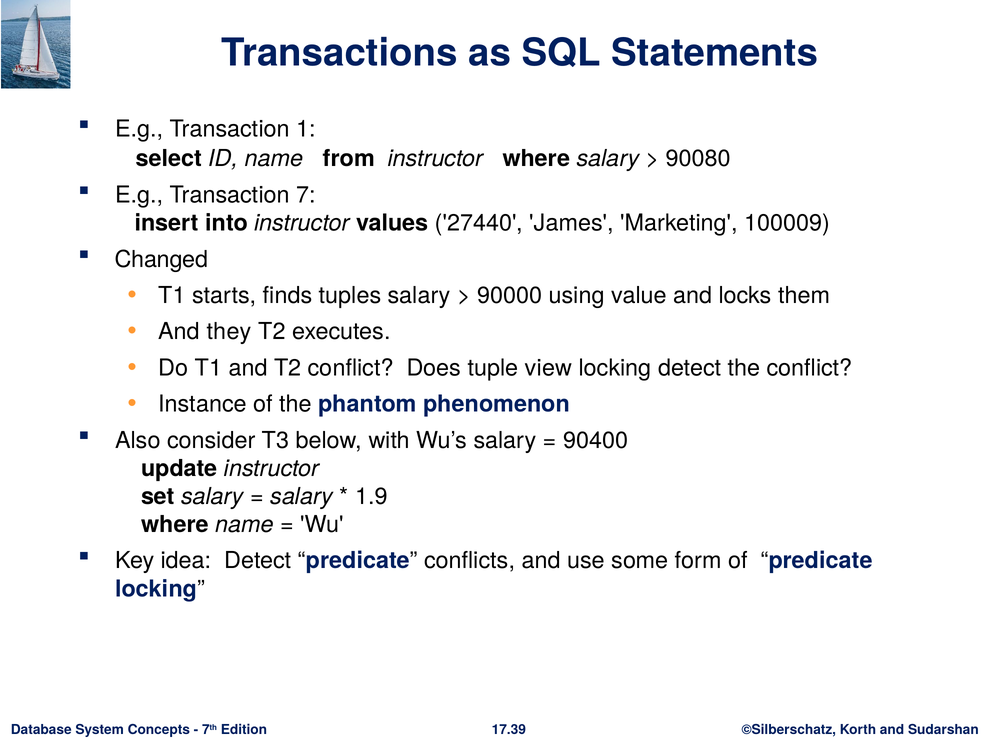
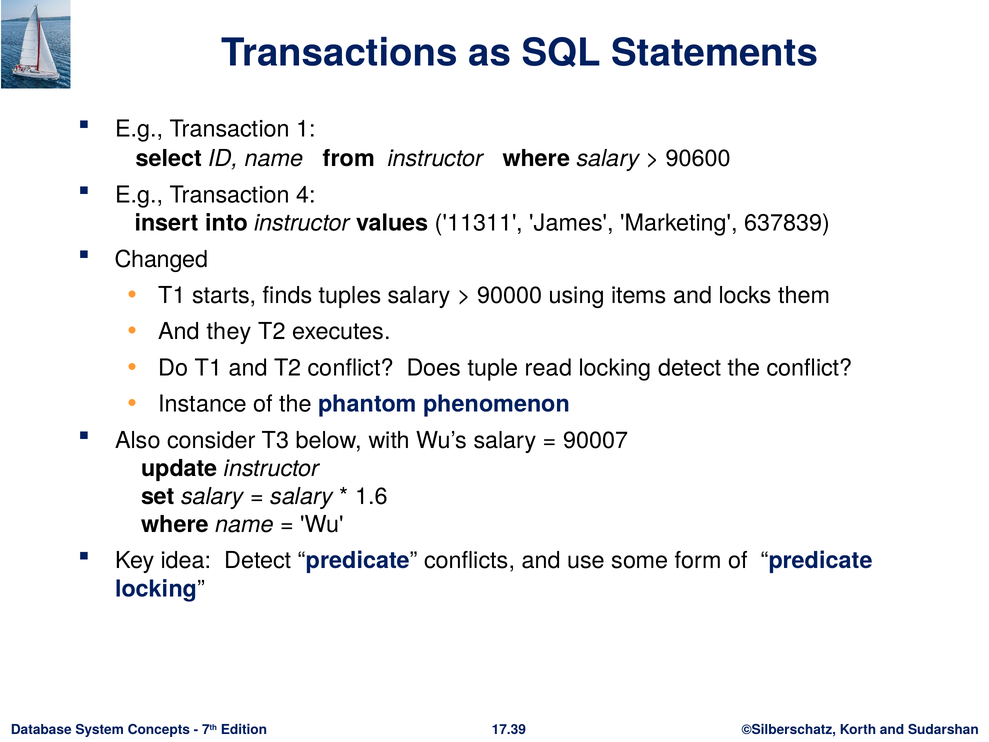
90080: 90080 -> 90600
7: 7 -> 4
27440: 27440 -> 11311
100009: 100009 -> 637839
value: value -> items
view: view -> read
90400: 90400 -> 90007
1.9: 1.9 -> 1.6
